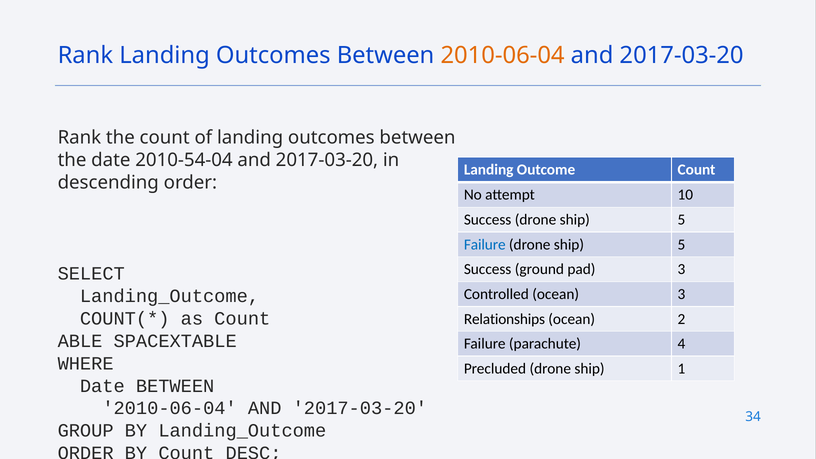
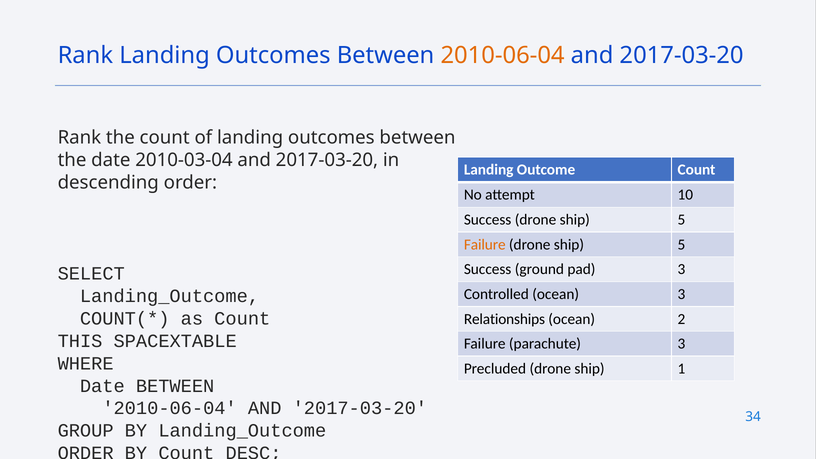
2010-54-04: 2010-54-04 -> 2010-03-04
Failure at (485, 245) colour: blue -> orange
ABLE: ABLE -> THIS
parachute 4: 4 -> 3
